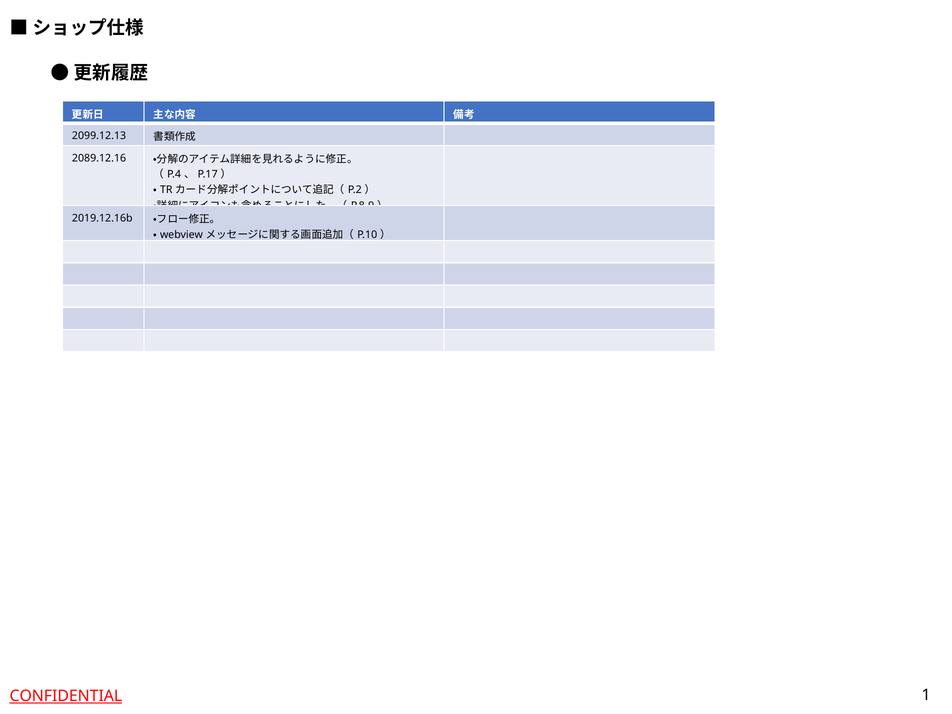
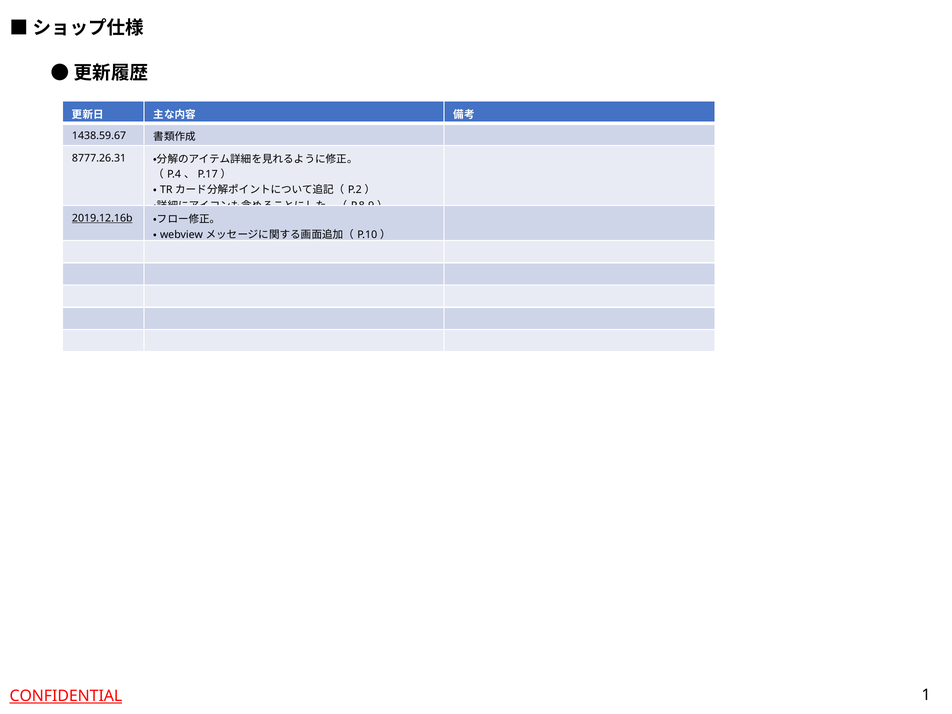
2099.12.13: 2099.12.13 -> 1438.59.67
2089.12.16: 2089.12.16 -> 8777.26.31
2019.12.16b underline: none -> present
